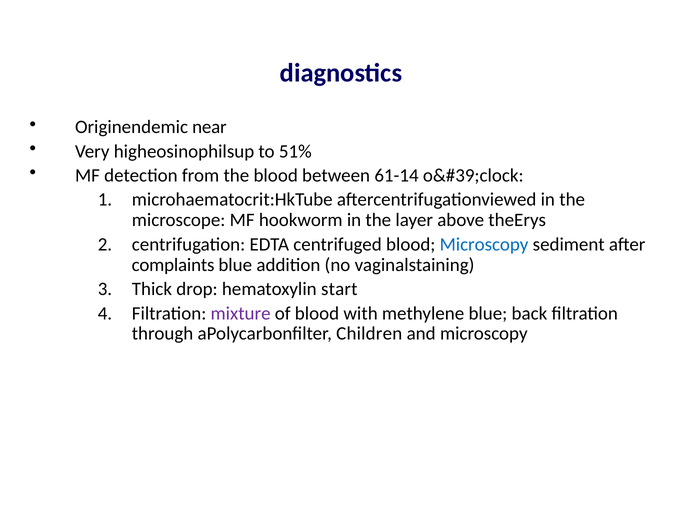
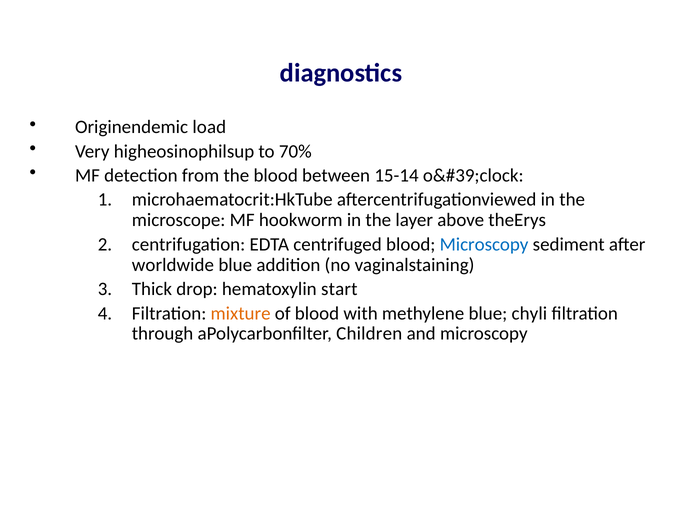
near: near -> load
51%: 51% -> 70%
61-14: 61-14 -> 15-14
complaints: complaints -> worldwide
mixture colour: purple -> orange
back: back -> chyli
